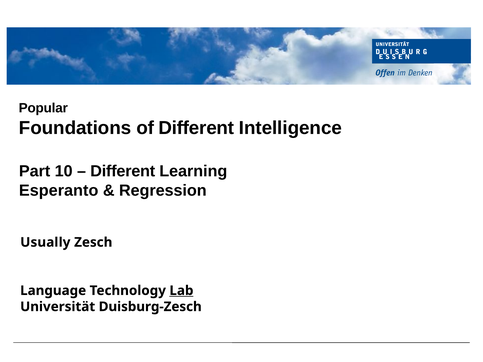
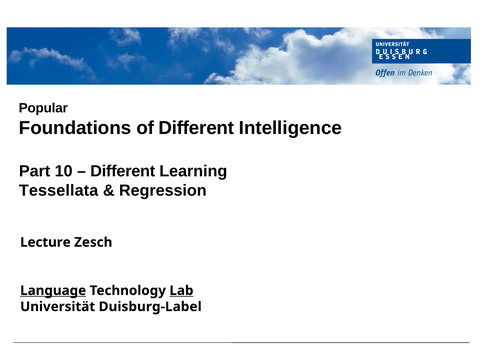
Esperanto: Esperanto -> Tessellata
Usually: Usually -> Lecture
Language underline: none -> present
Duisburg-Zesch: Duisburg-Zesch -> Duisburg-Label
